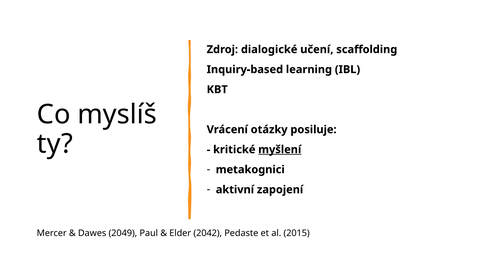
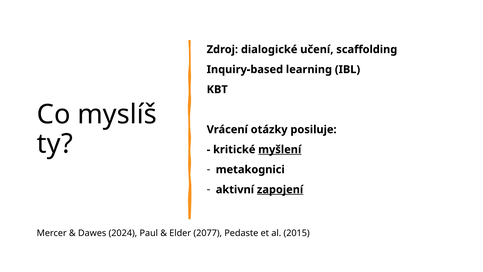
zapojení underline: none -> present
2049: 2049 -> 2024
2042: 2042 -> 2077
